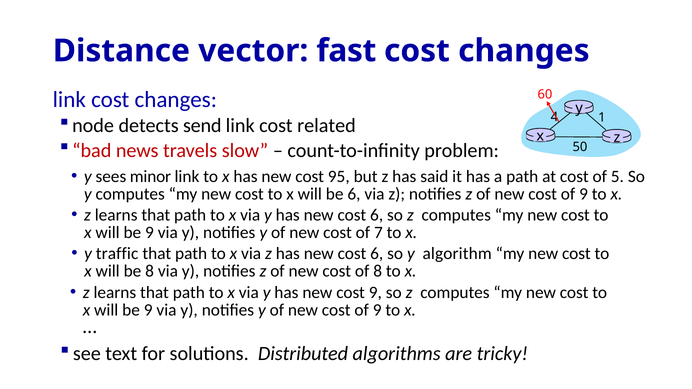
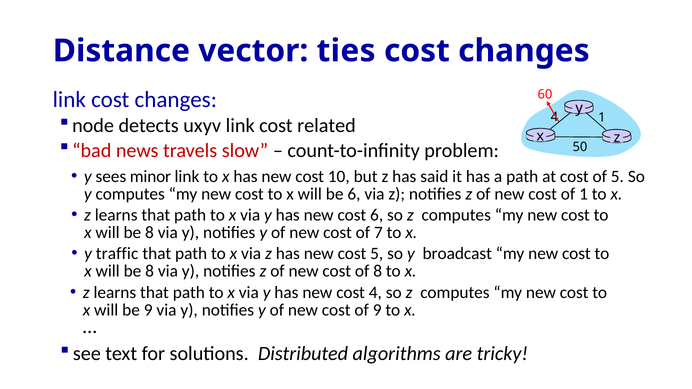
fast: fast -> ties
send: send -> uxyv
95: 95 -> 10
9 at (584, 194): 9 -> 1
9 at (149, 233): 9 -> 8
6 at (377, 254): 6 -> 5
algorithm: algorithm -> broadcast
cost 9: 9 -> 4
